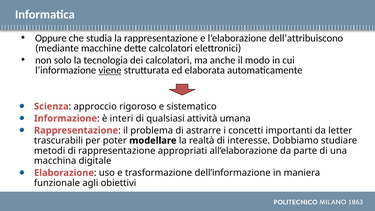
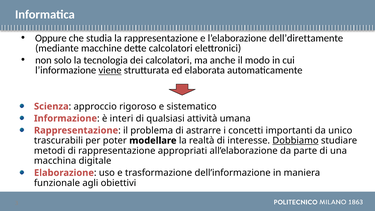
dell’attribuiscono: dell’attribuiscono -> dell’direttamente
letter: letter -> unico
Dobbiamo underline: none -> present
